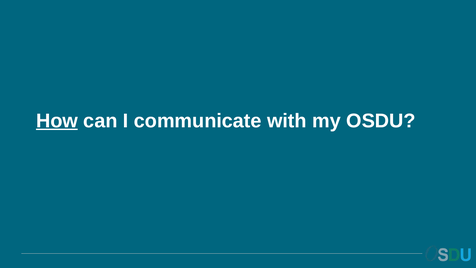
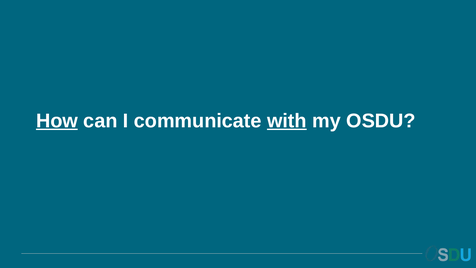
with underline: none -> present
